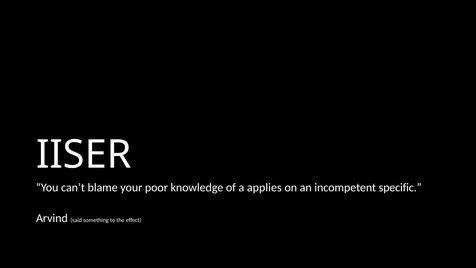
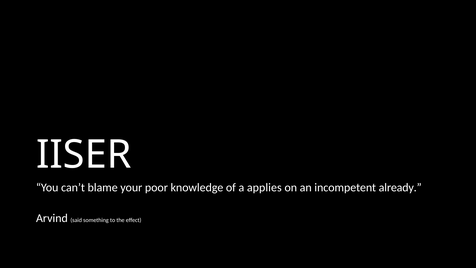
specific: specific -> already
